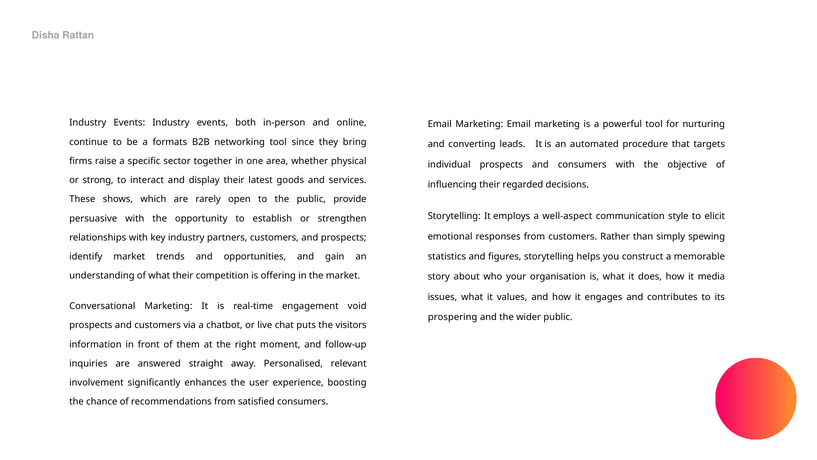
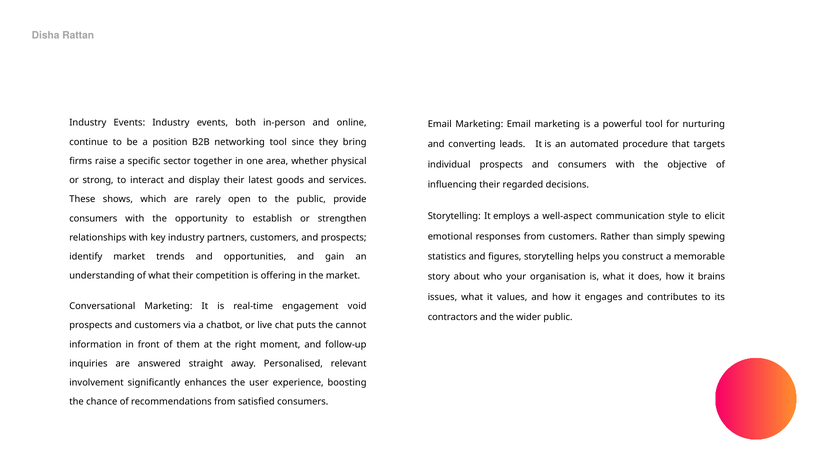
formats: formats -> position
persuasive at (93, 218): persuasive -> consumers
media: media -> brains
prospering: prospering -> contractors
visitors: visitors -> cannot
